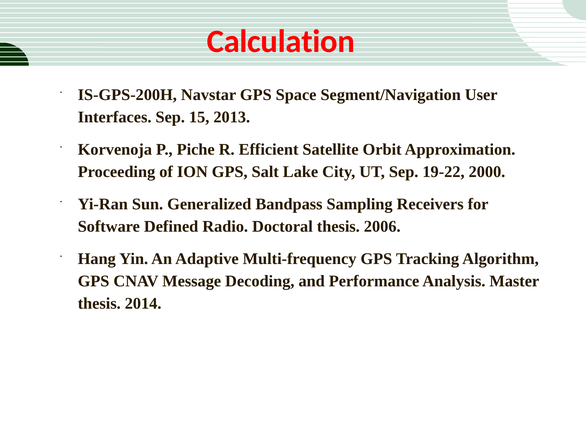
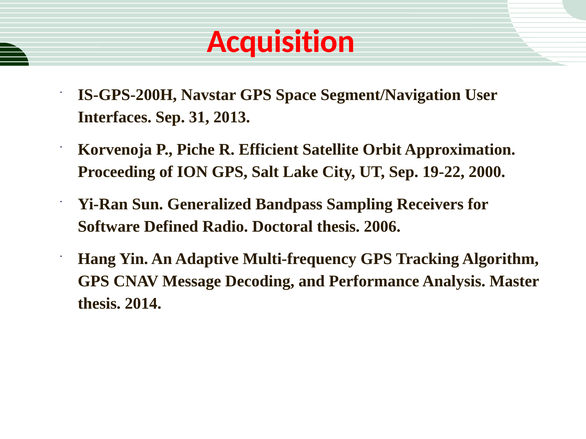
Calculation: Calculation -> Acquisition
15: 15 -> 31
